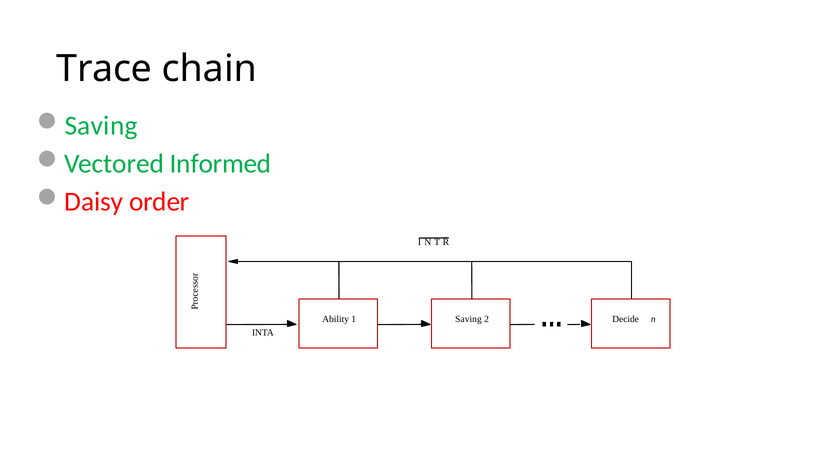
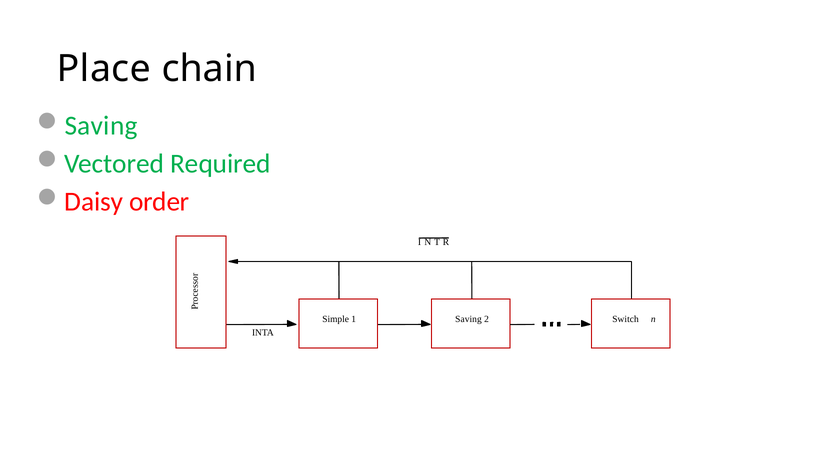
Trace: Trace -> Place
Informed: Informed -> Required
Ability: Ability -> Simple
Decide: Decide -> Switch
